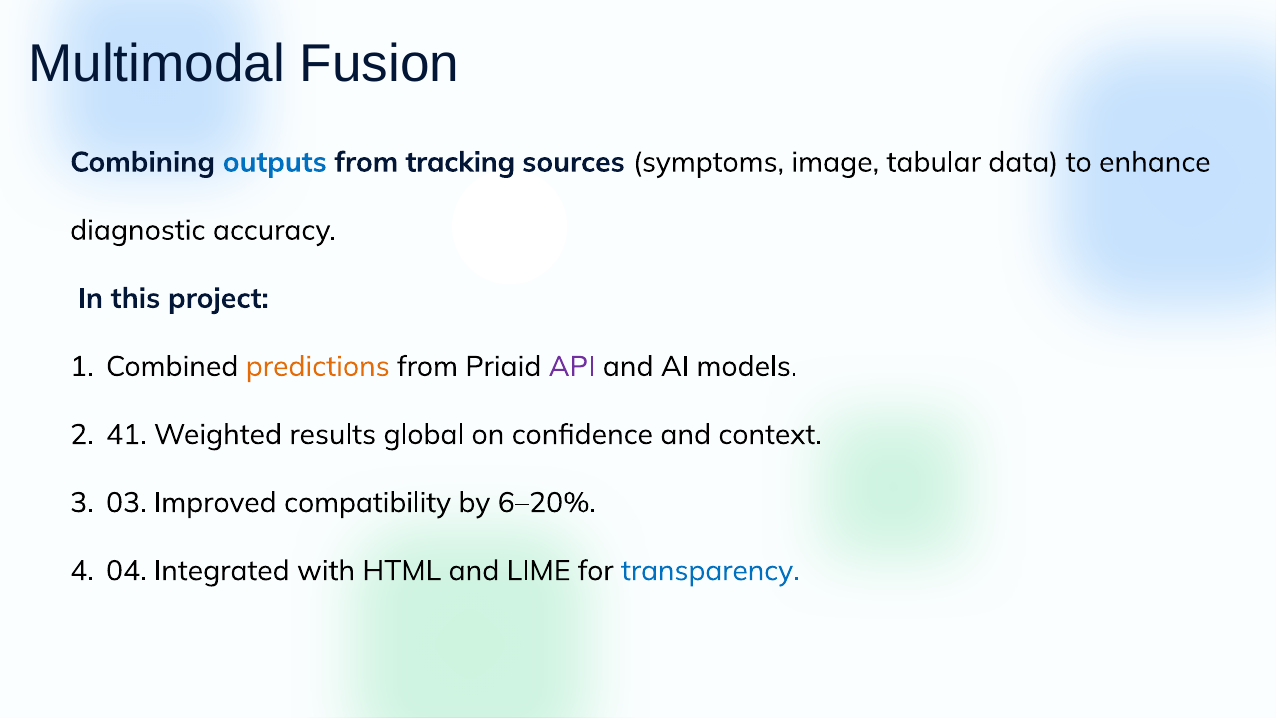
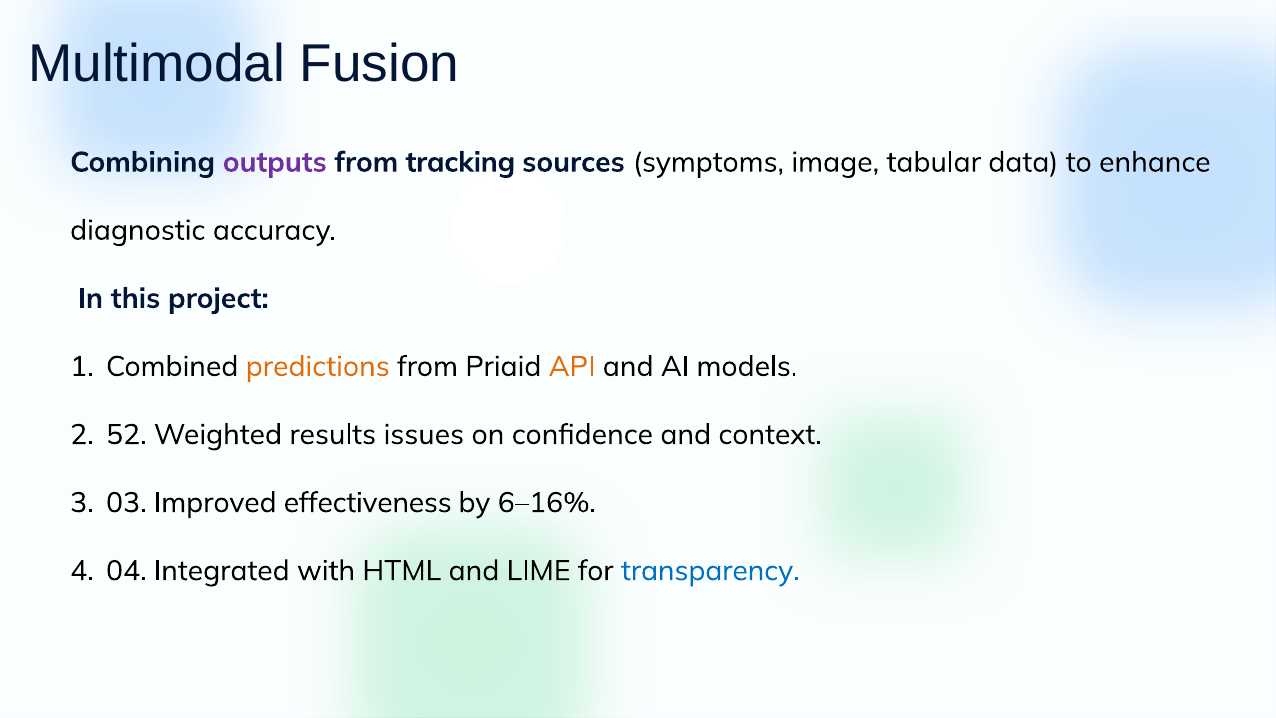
outputs colour: blue -> purple
API colour: purple -> orange
41: 41 -> 52
global: global -> issues
compatibility: compatibility -> effectiveness
6–20%: 6–20% -> 6–16%
